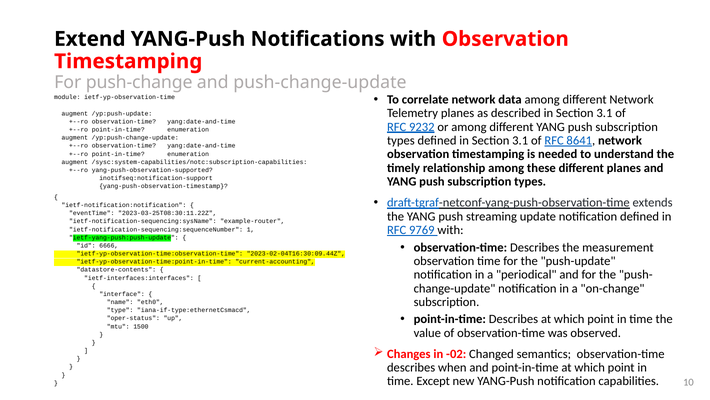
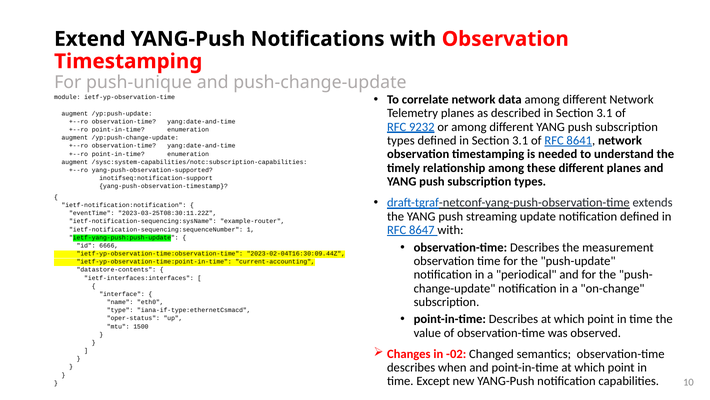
push-change: push-change -> push-unique
9769: 9769 -> 8647
